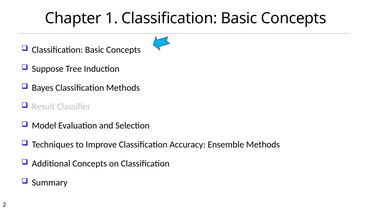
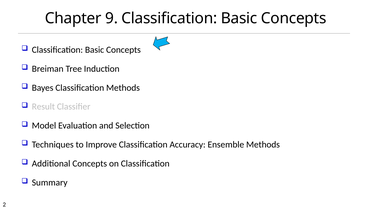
1: 1 -> 9
Suppose: Suppose -> Breiman
